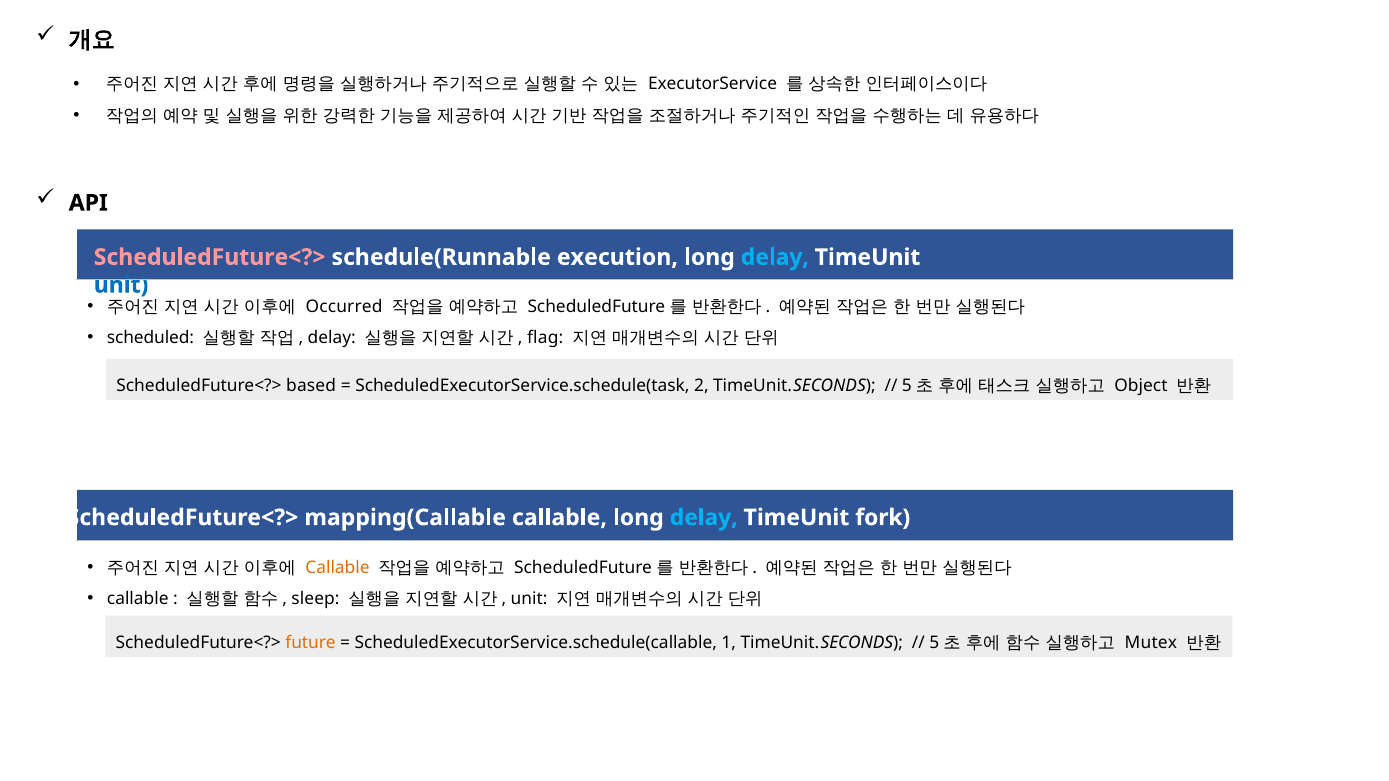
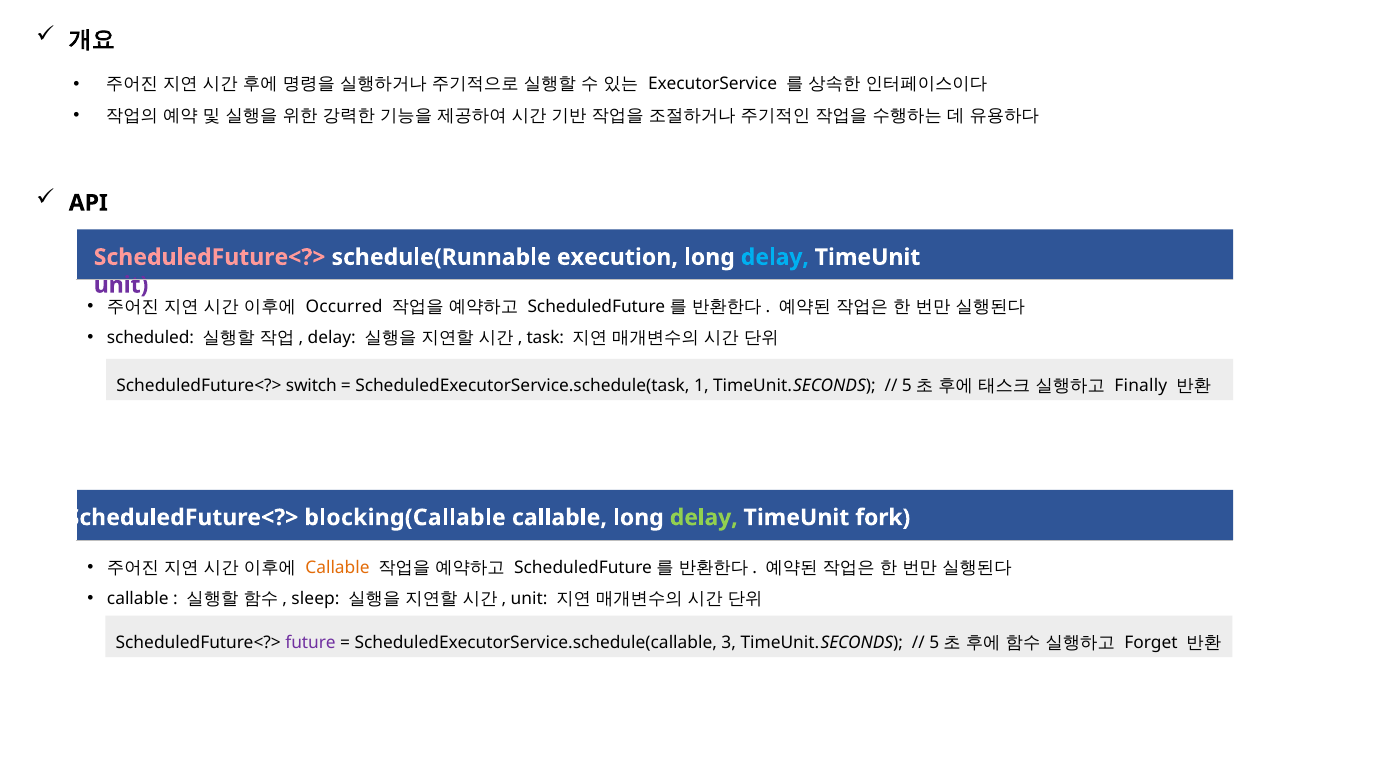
unit at (121, 285) colour: blue -> purple
flag: flag -> task
based: based -> switch
2: 2 -> 1
Object: Object -> Finally
mapping(Callable: mapping(Callable -> blocking(Callable
delay at (704, 518) colour: light blue -> light green
future colour: orange -> purple
1: 1 -> 3
Mutex: Mutex -> Forget
